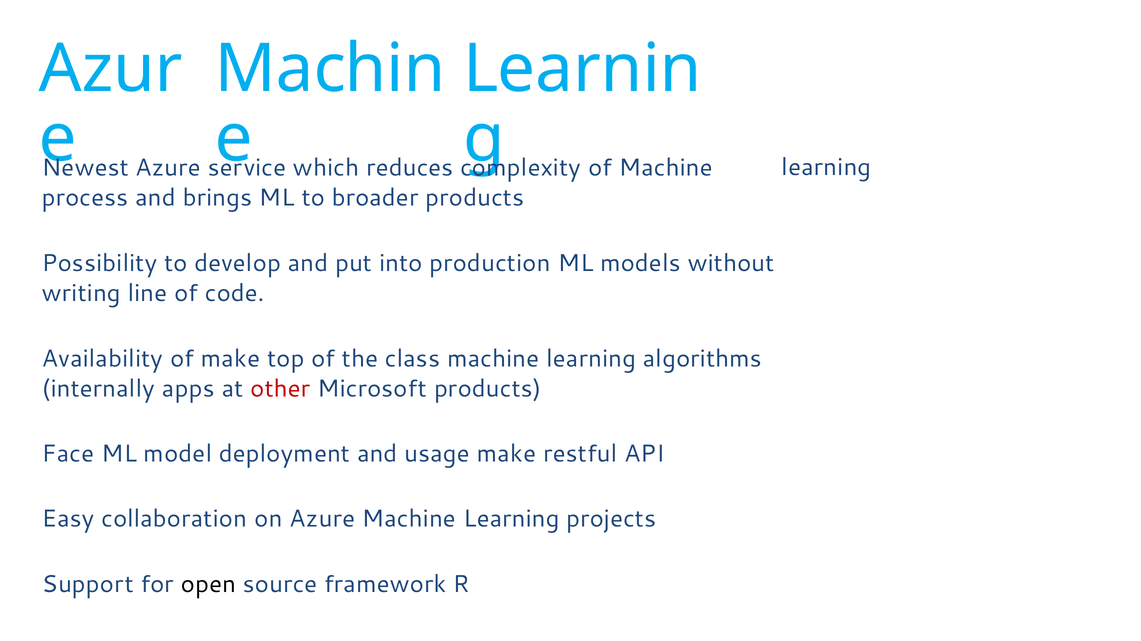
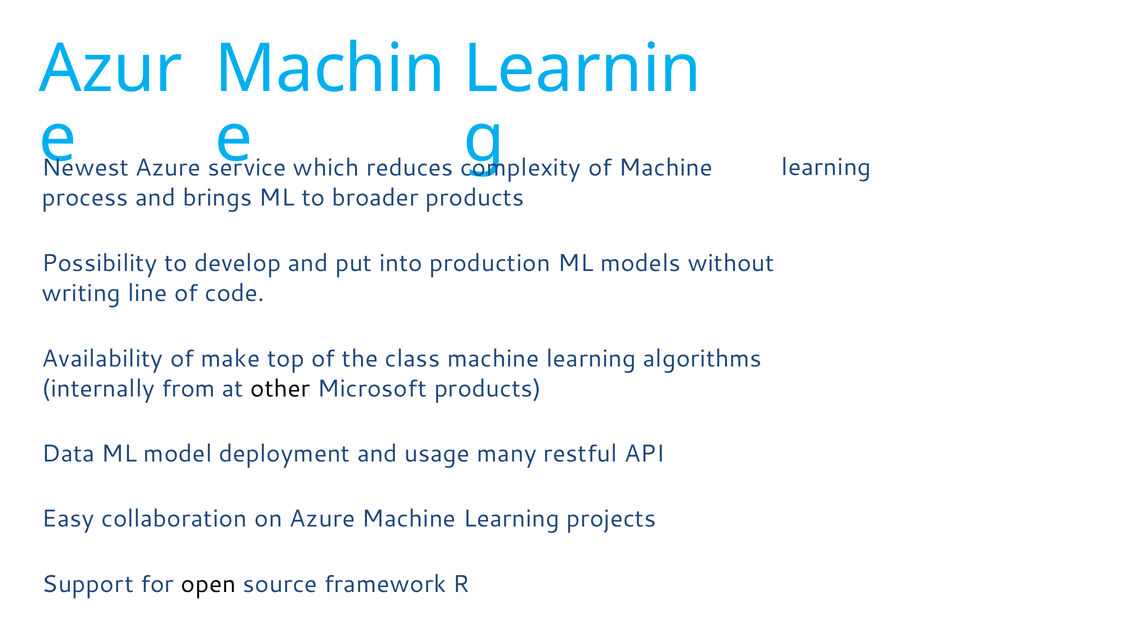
apps: apps -> from
other colour: red -> black
Face: Face -> Data
usage make: make -> many
